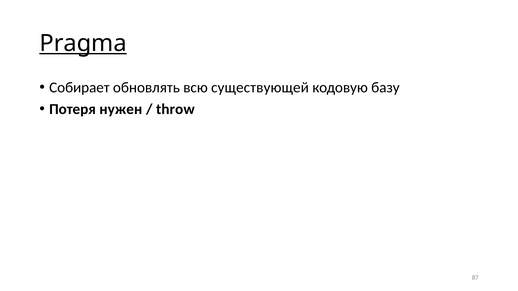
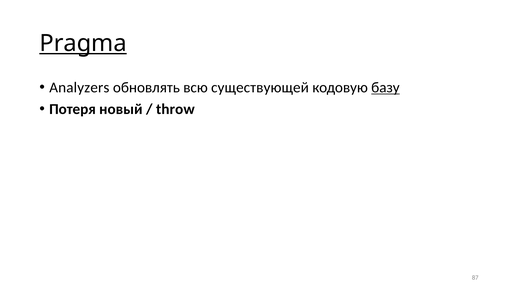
Собирает: Собирает -> Analyzers
базу underline: none -> present
нужен: нужен -> новый
